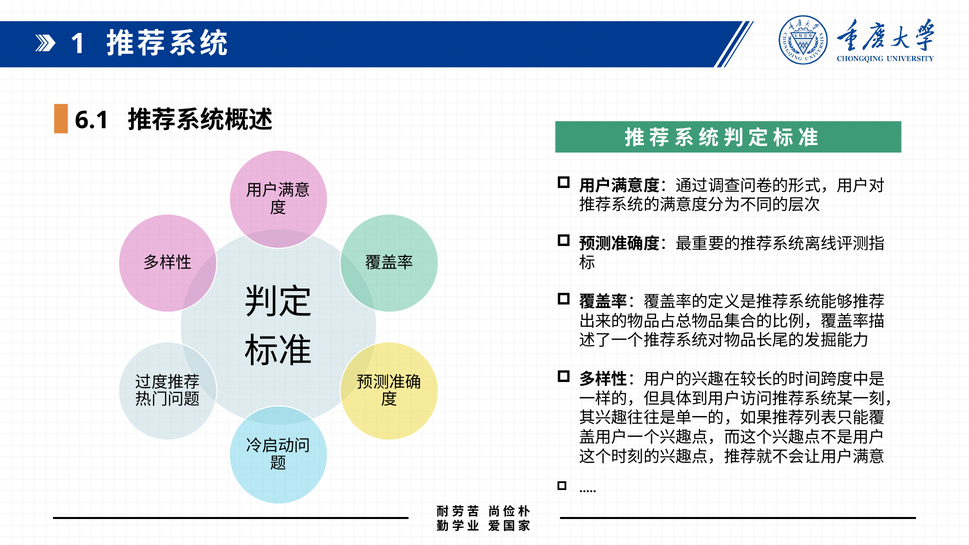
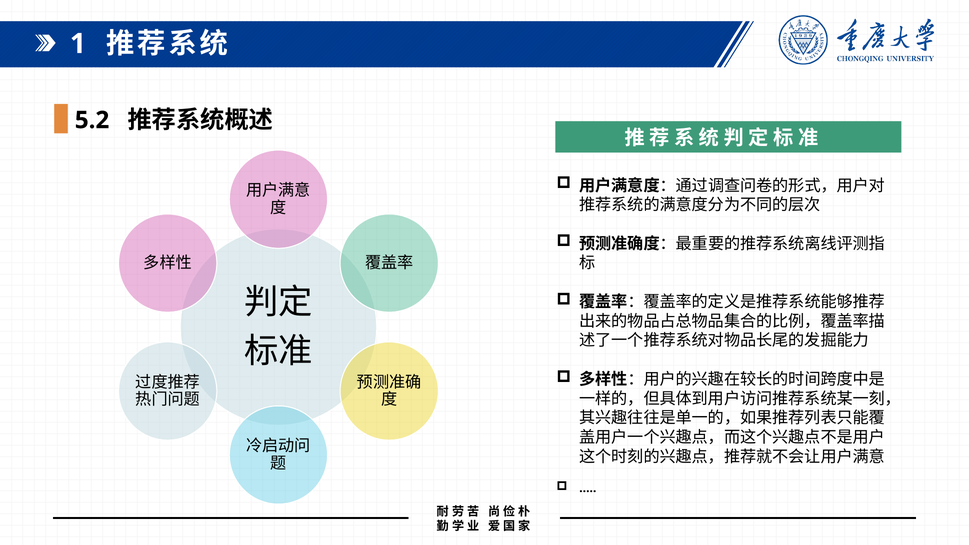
6.1: 6.1 -> 5.2
